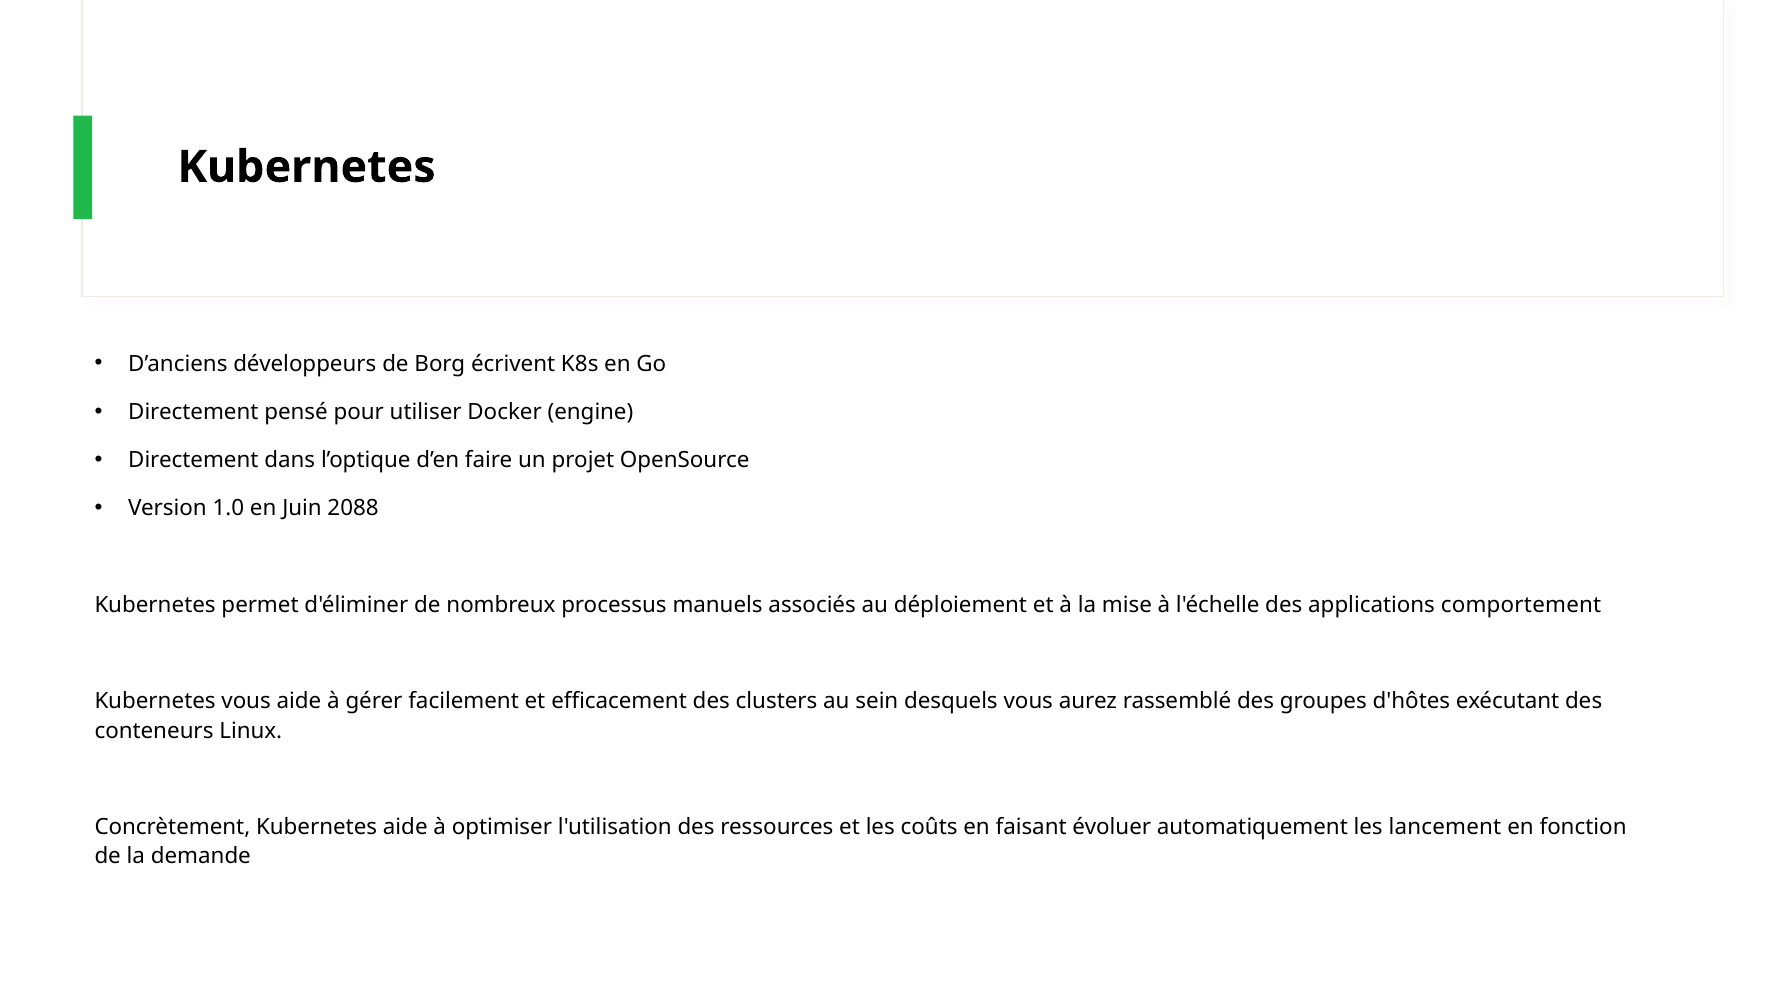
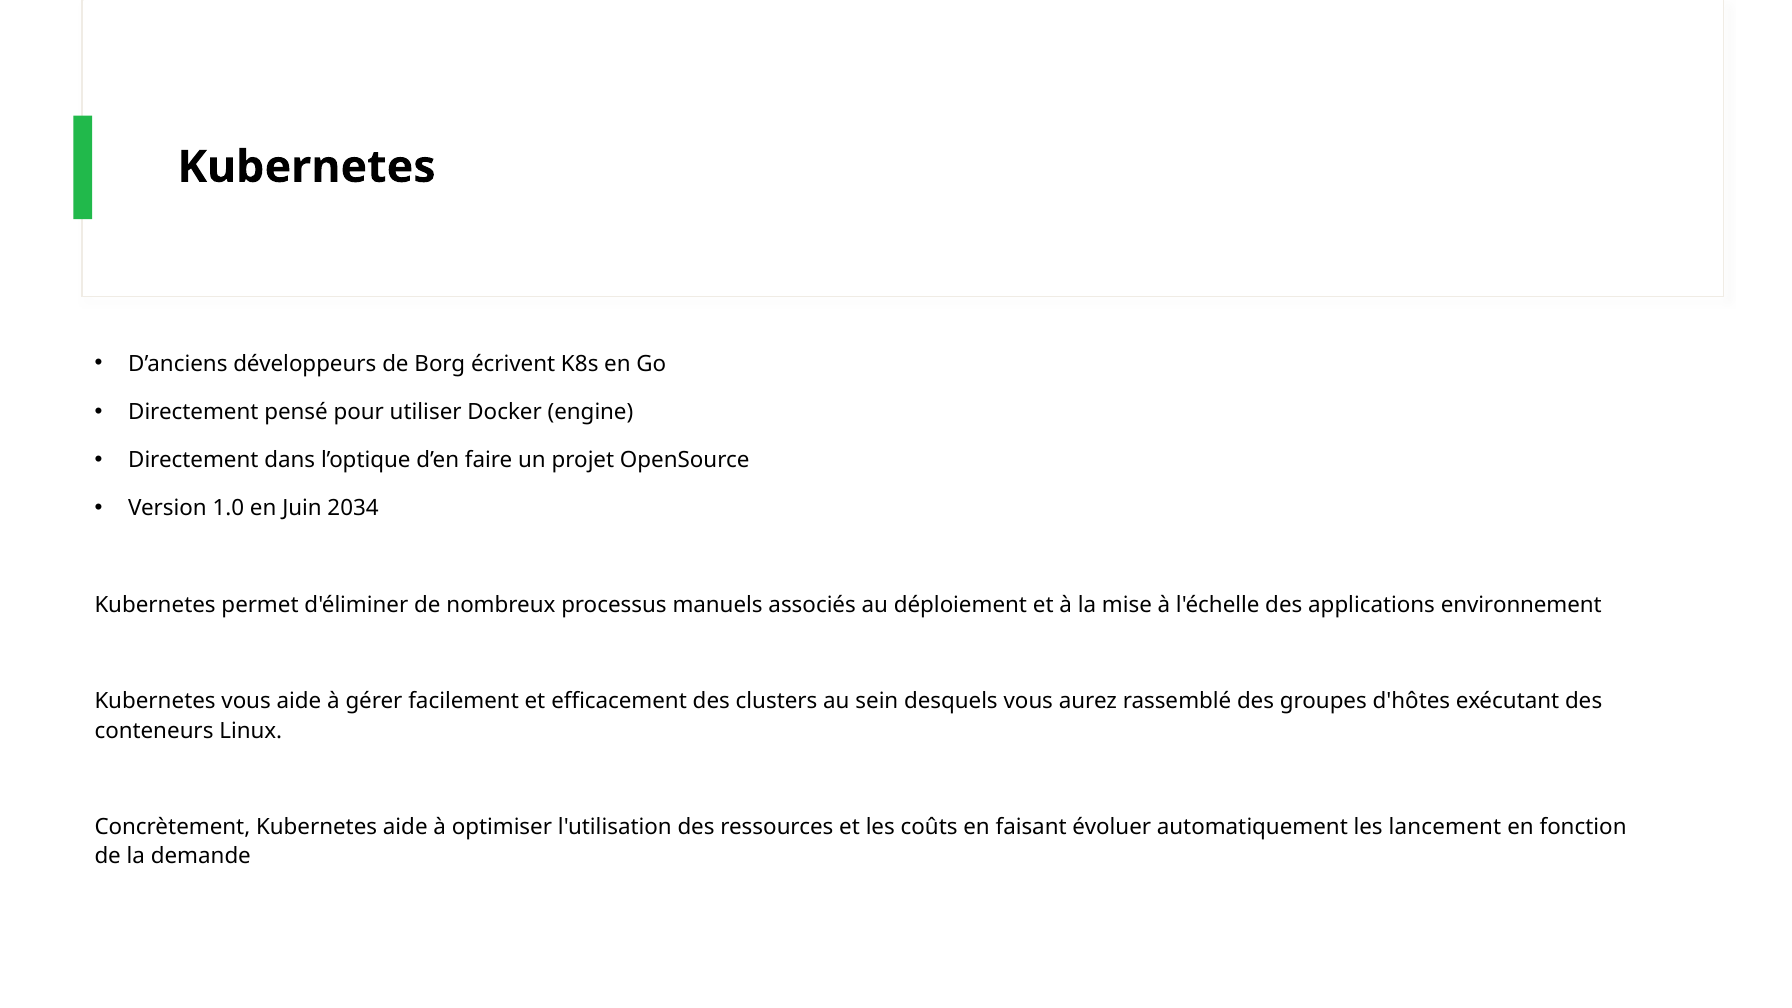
2088: 2088 -> 2034
comportement: comportement -> environnement
